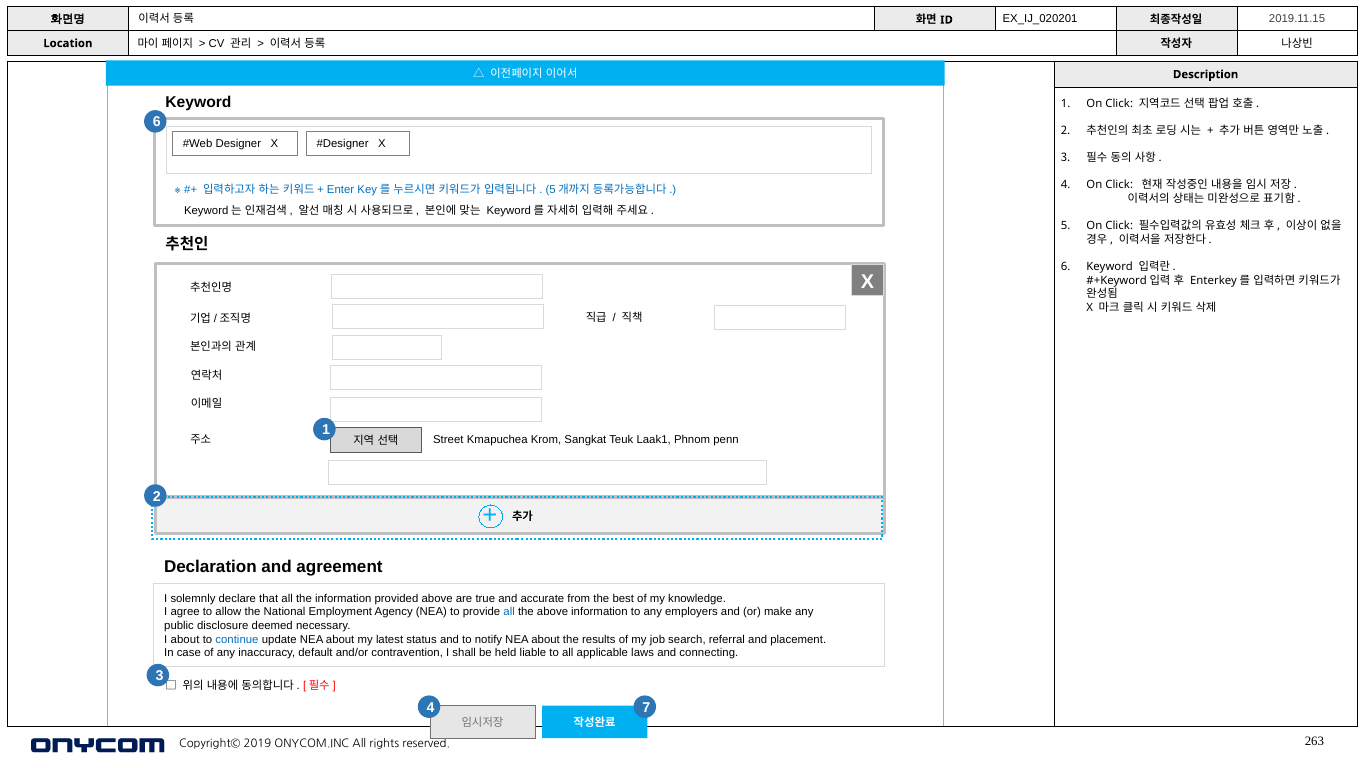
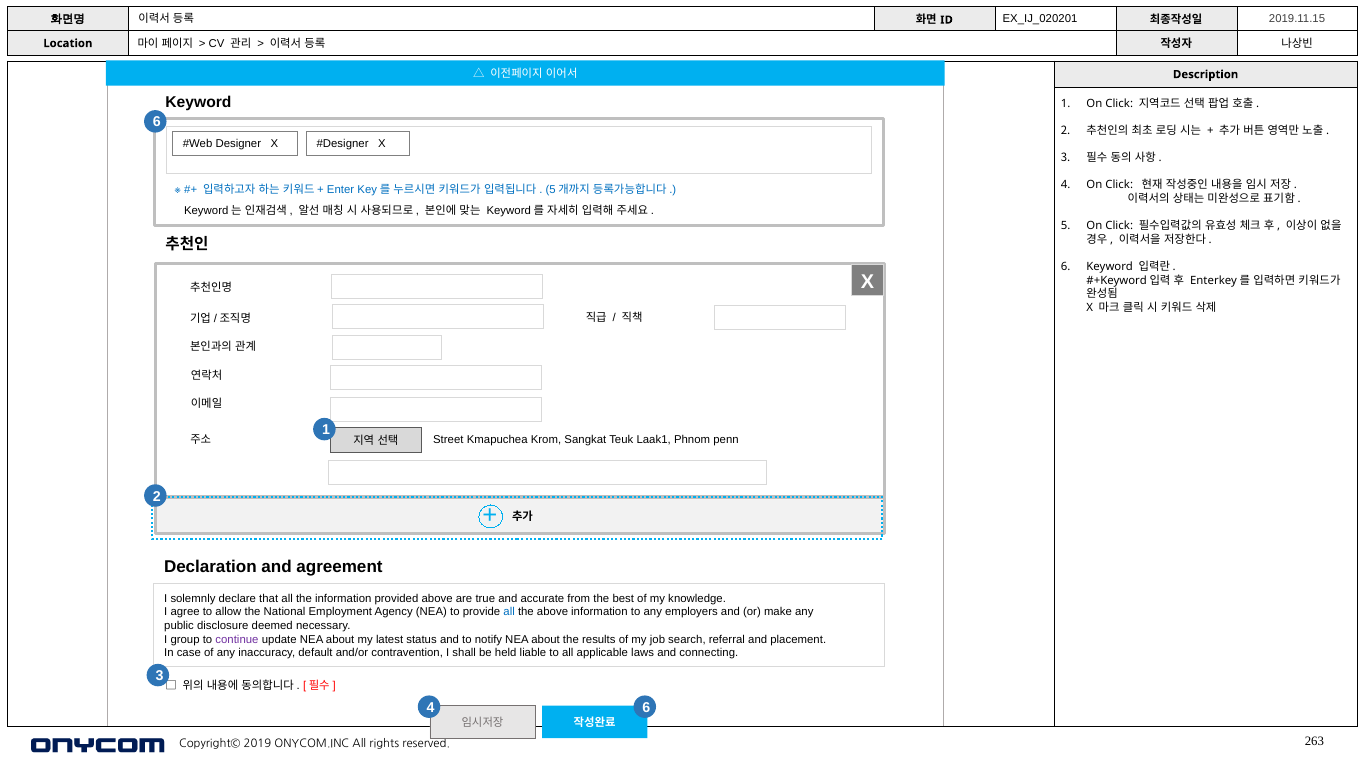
I about: about -> group
continue colour: blue -> purple
4 7: 7 -> 6
